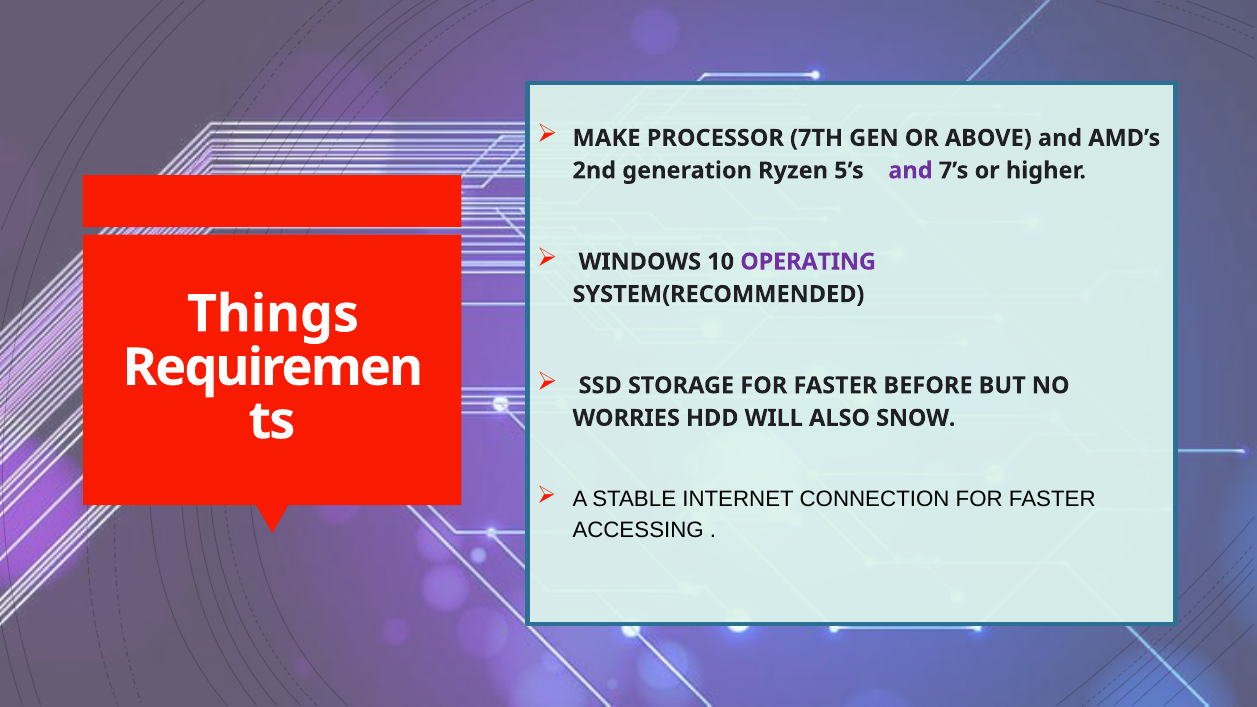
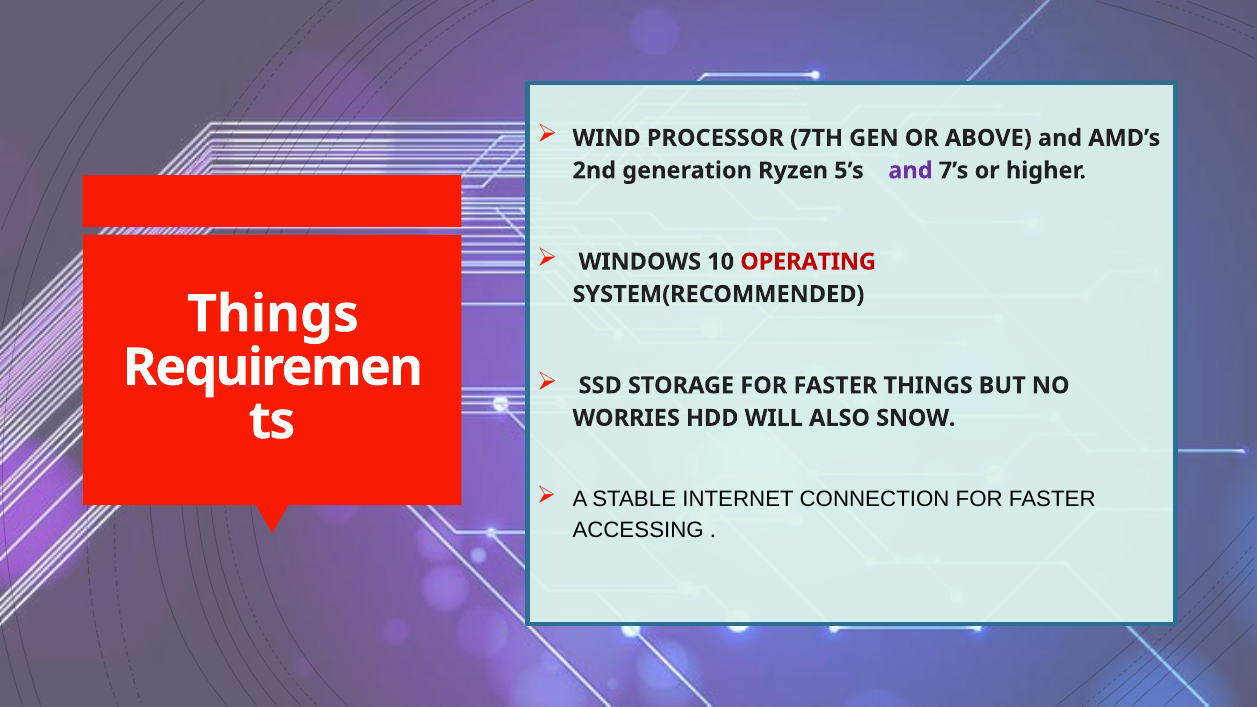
MAKE: MAKE -> WIND
OPERATING colour: purple -> red
FASTER BEFORE: BEFORE -> THINGS
